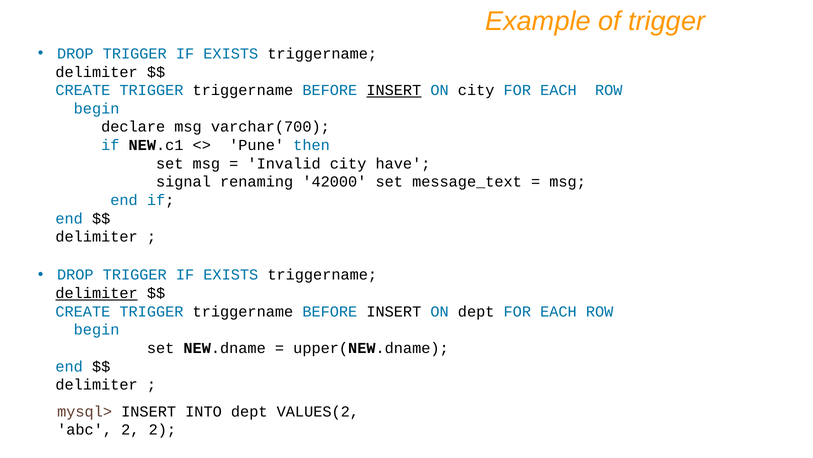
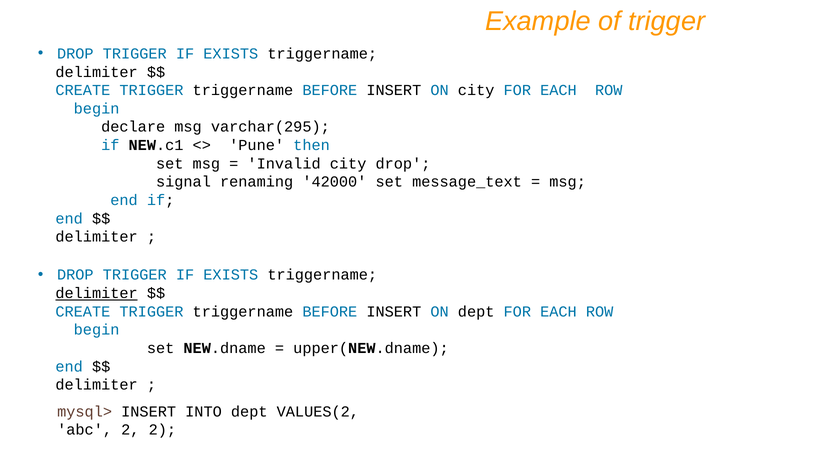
INSERT at (394, 90) underline: present -> none
varchar(700: varchar(700 -> varchar(295
city have: have -> drop
